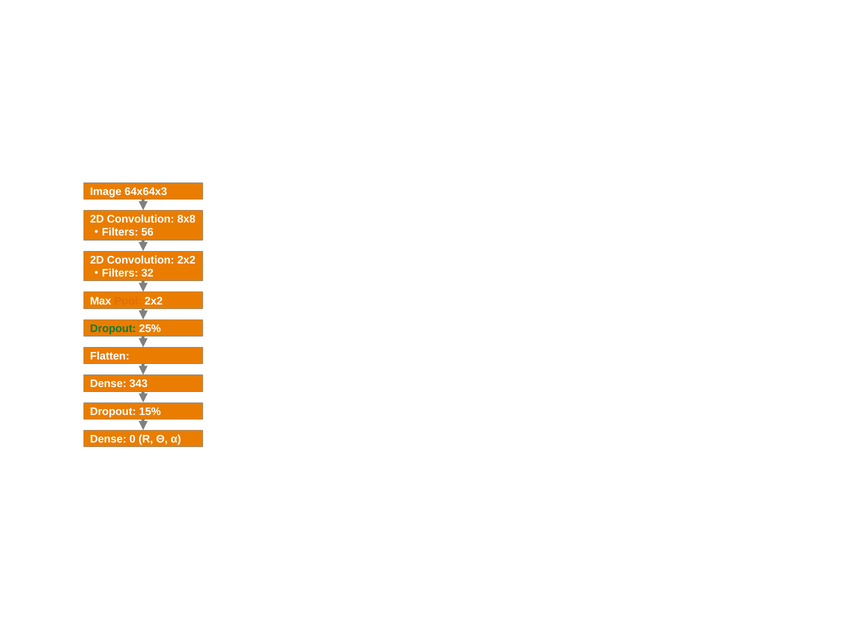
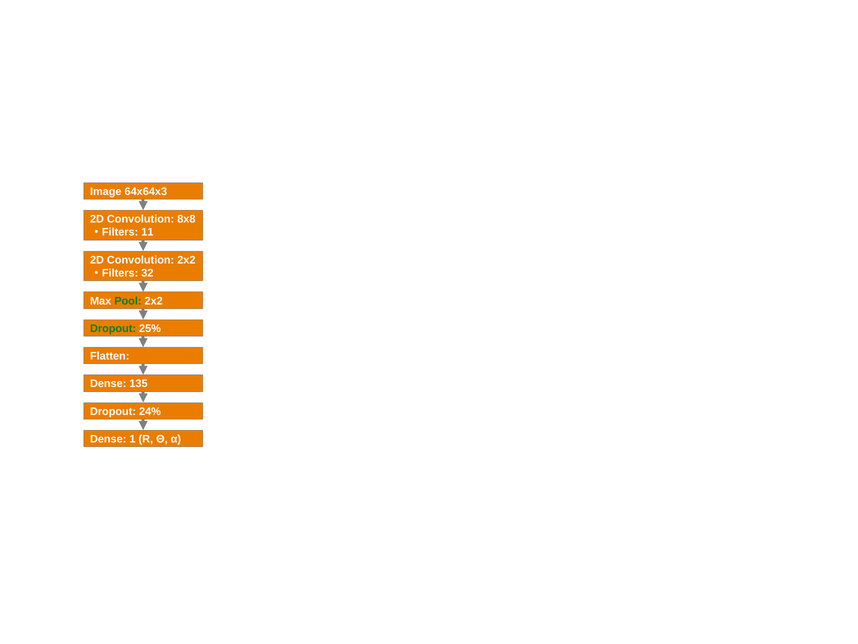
56: 56 -> 11
Pool colour: orange -> green
343: 343 -> 135
15%: 15% -> 24%
0: 0 -> 1
